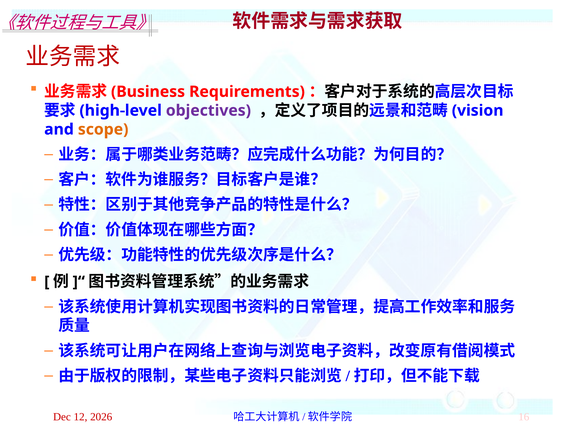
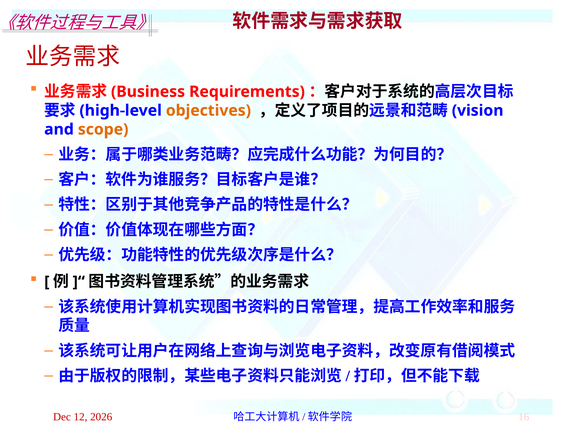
objectives colour: purple -> orange
